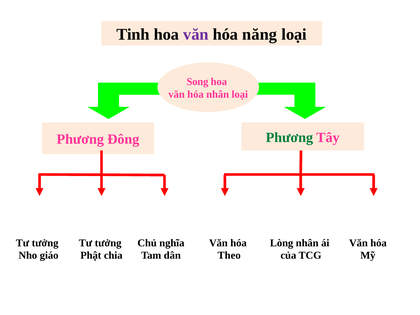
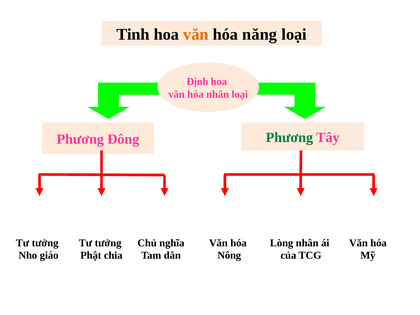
văn at (196, 34) colour: purple -> orange
Song: Song -> Định
Theo: Theo -> Nông
